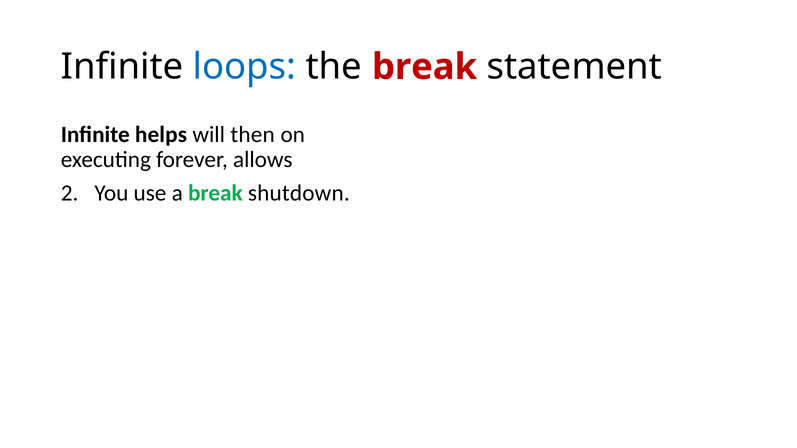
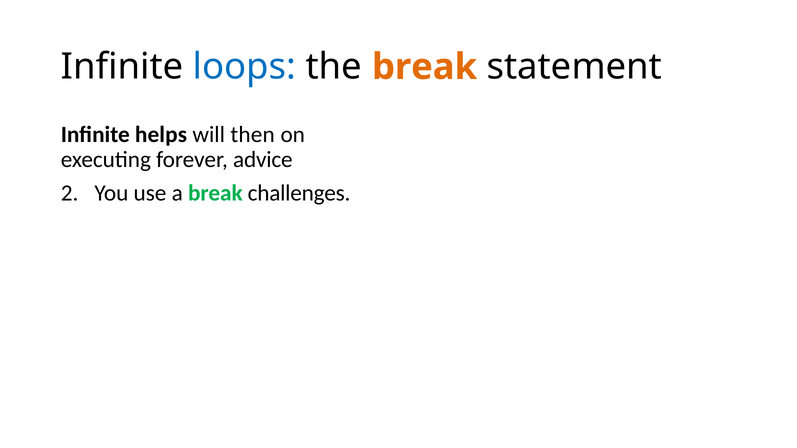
break at (425, 67) colour: red -> orange
allows: allows -> advice
shutdown: shutdown -> challenges
